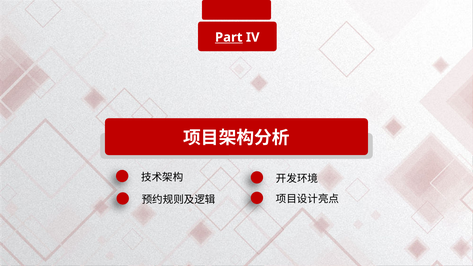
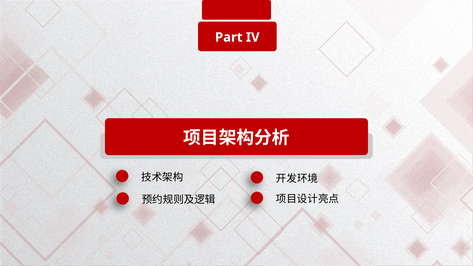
Part underline: present -> none
